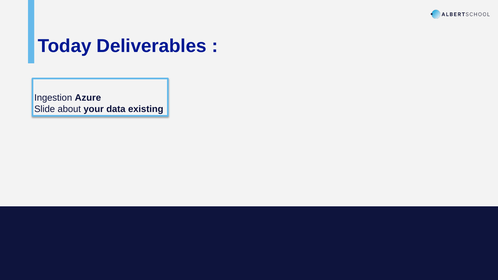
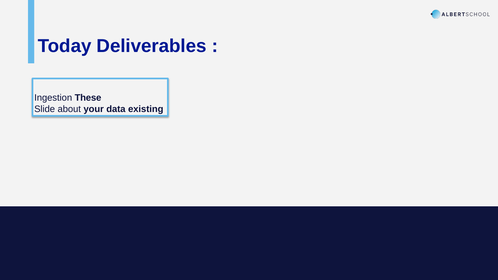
Azure: Azure -> These
